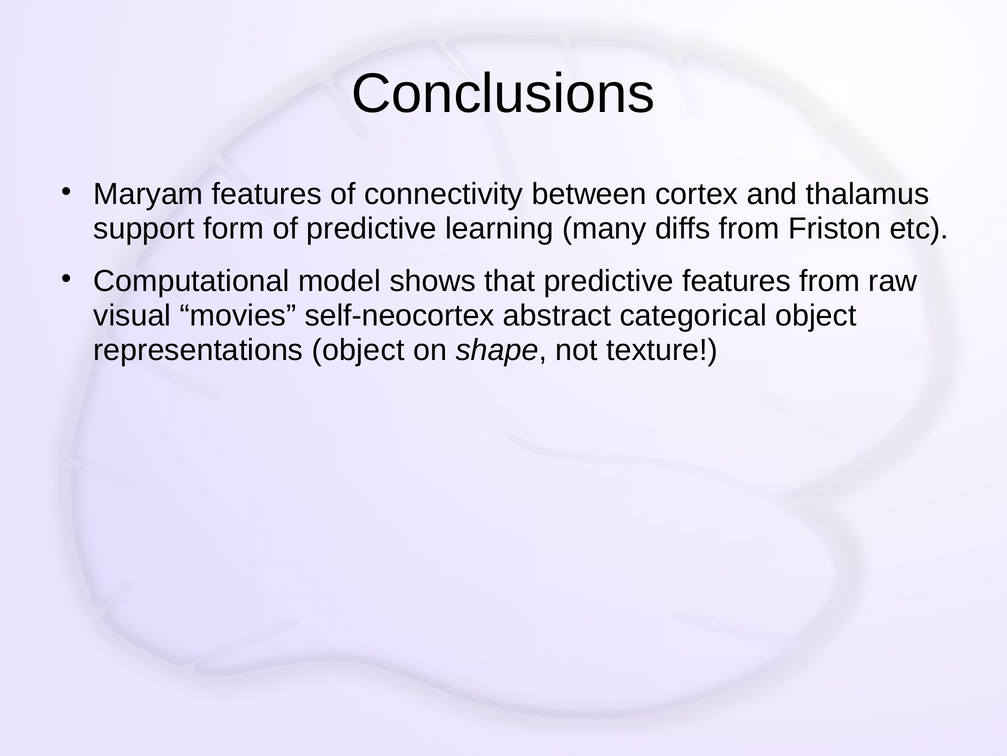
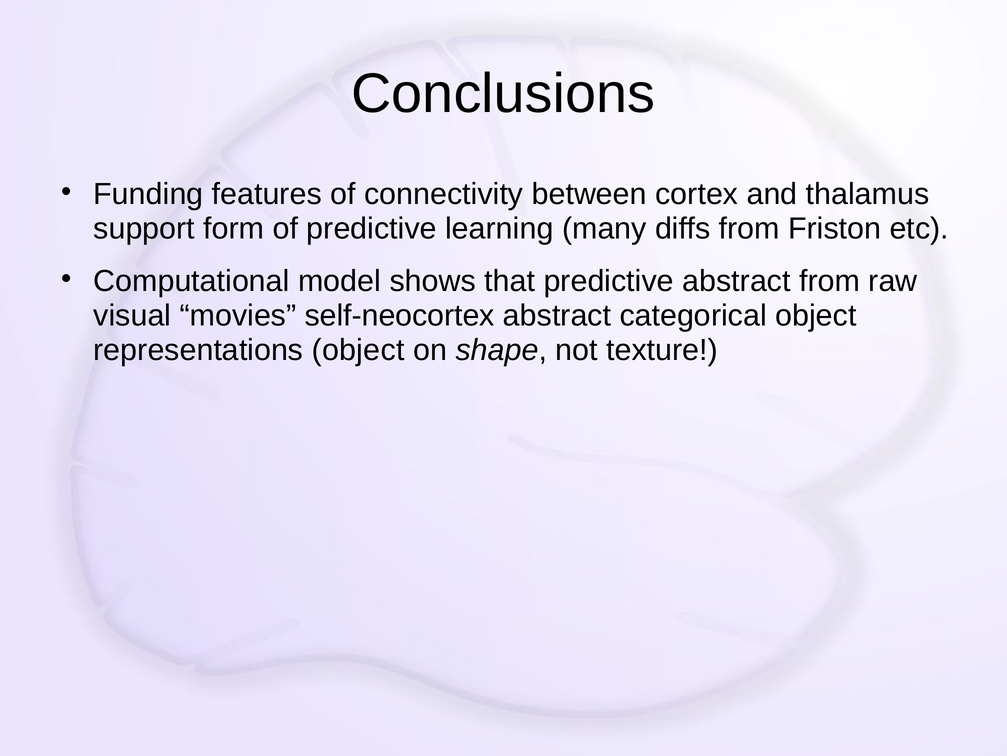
Maryam: Maryam -> Funding
predictive features: features -> abstract
